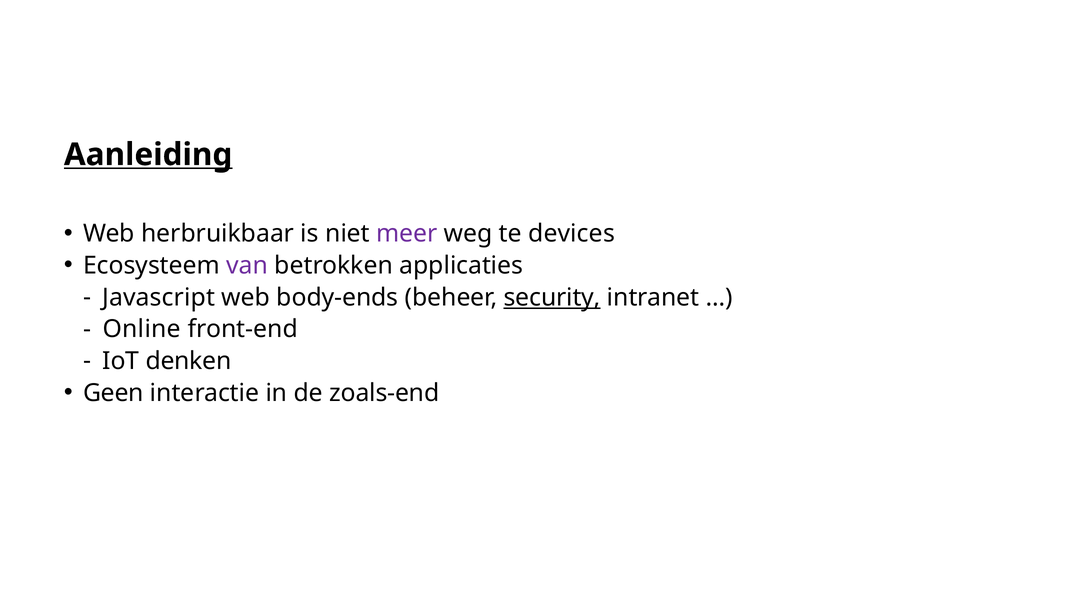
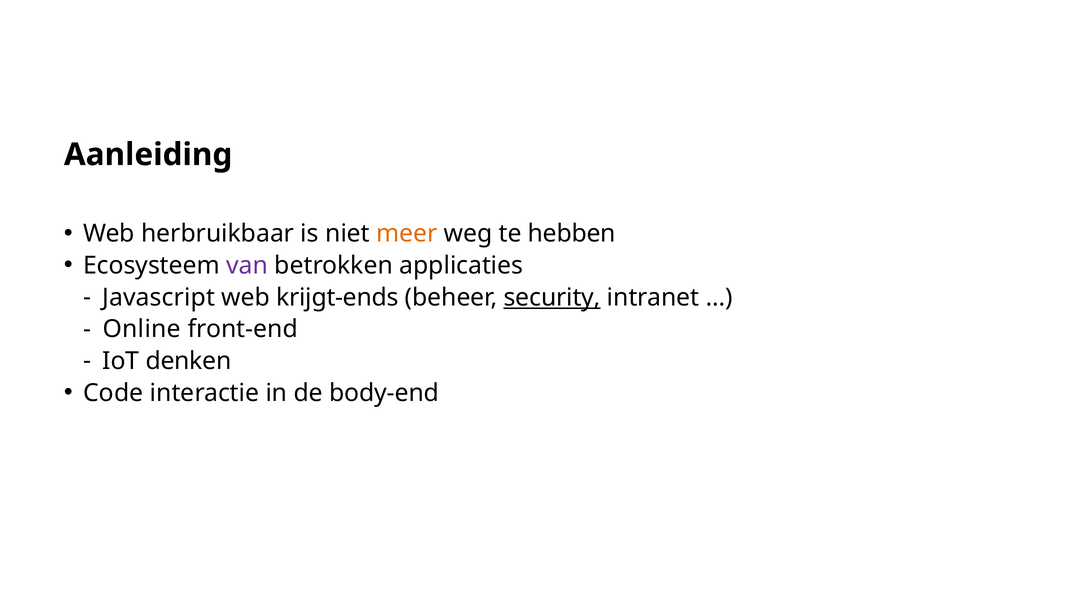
Aanleiding underline: present -> none
meer colour: purple -> orange
devices: devices -> hebben
body-ends: body-ends -> krijgt-ends
Geen: Geen -> Code
zoals-end: zoals-end -> body-end
